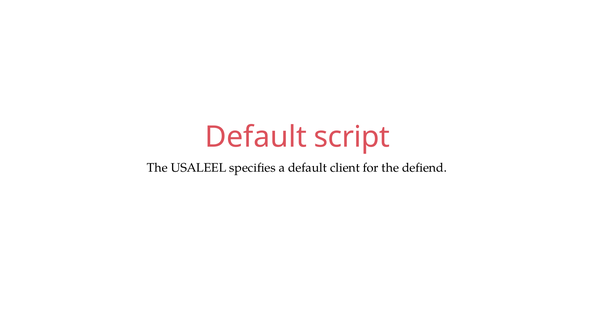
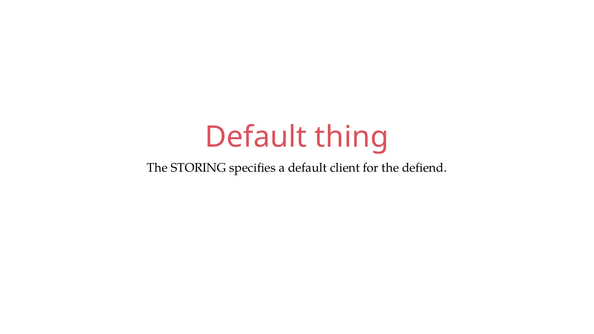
script: script -> thing
USALEEL: USALEEL -> STORING
